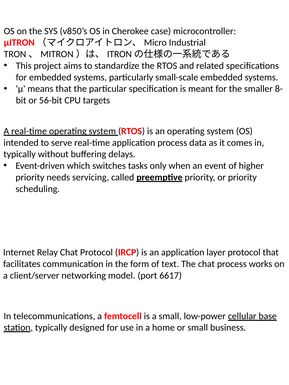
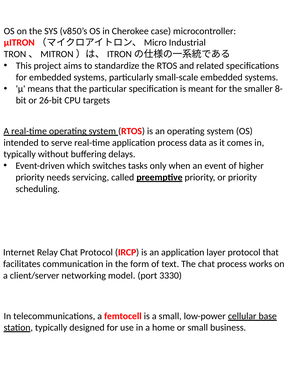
56-bit: 56-bit -> 26-bit
6617: 6617 -> 3330
